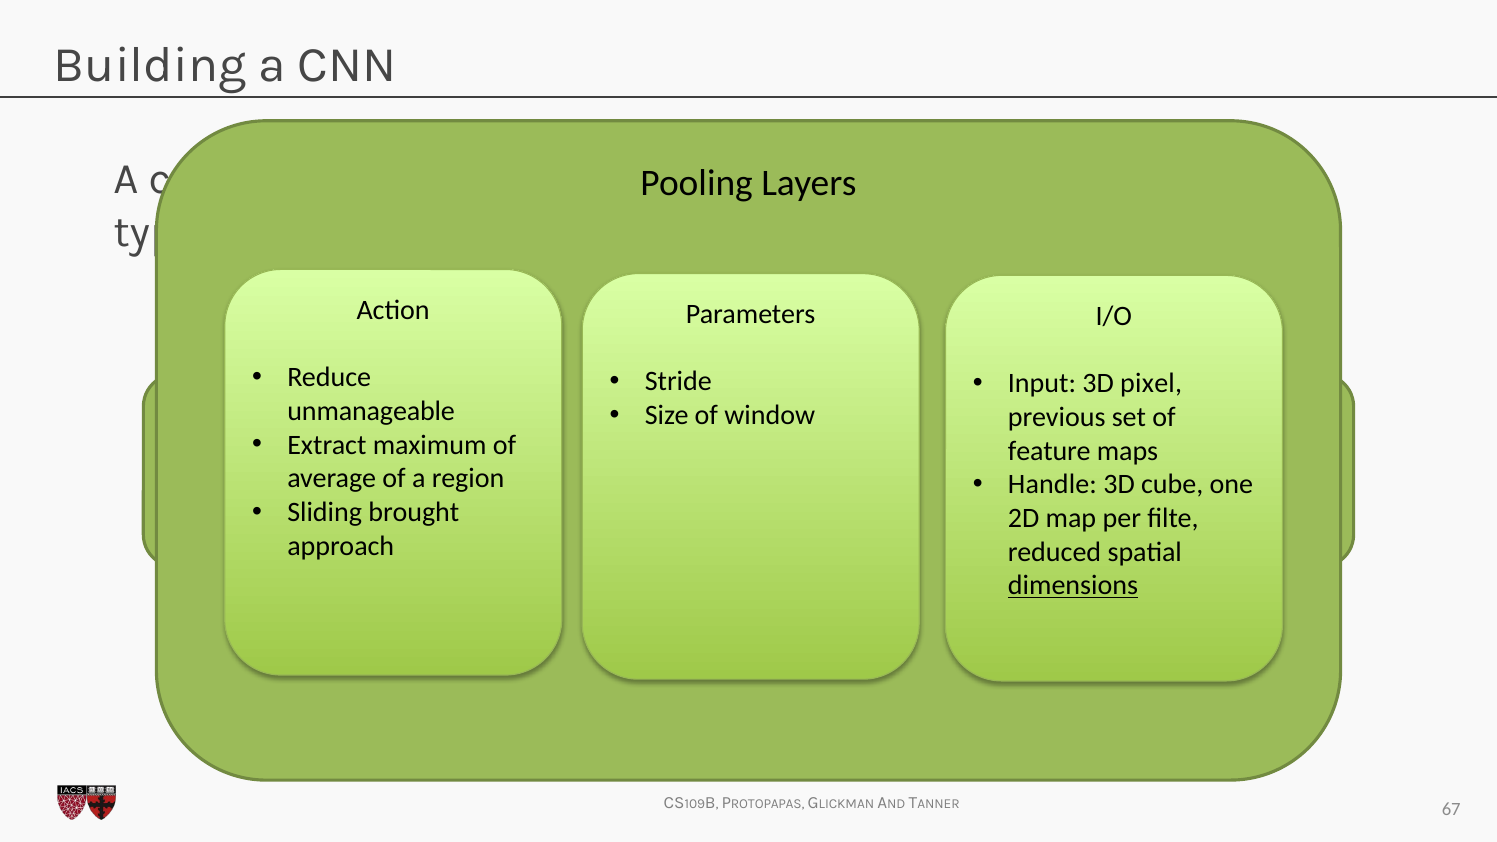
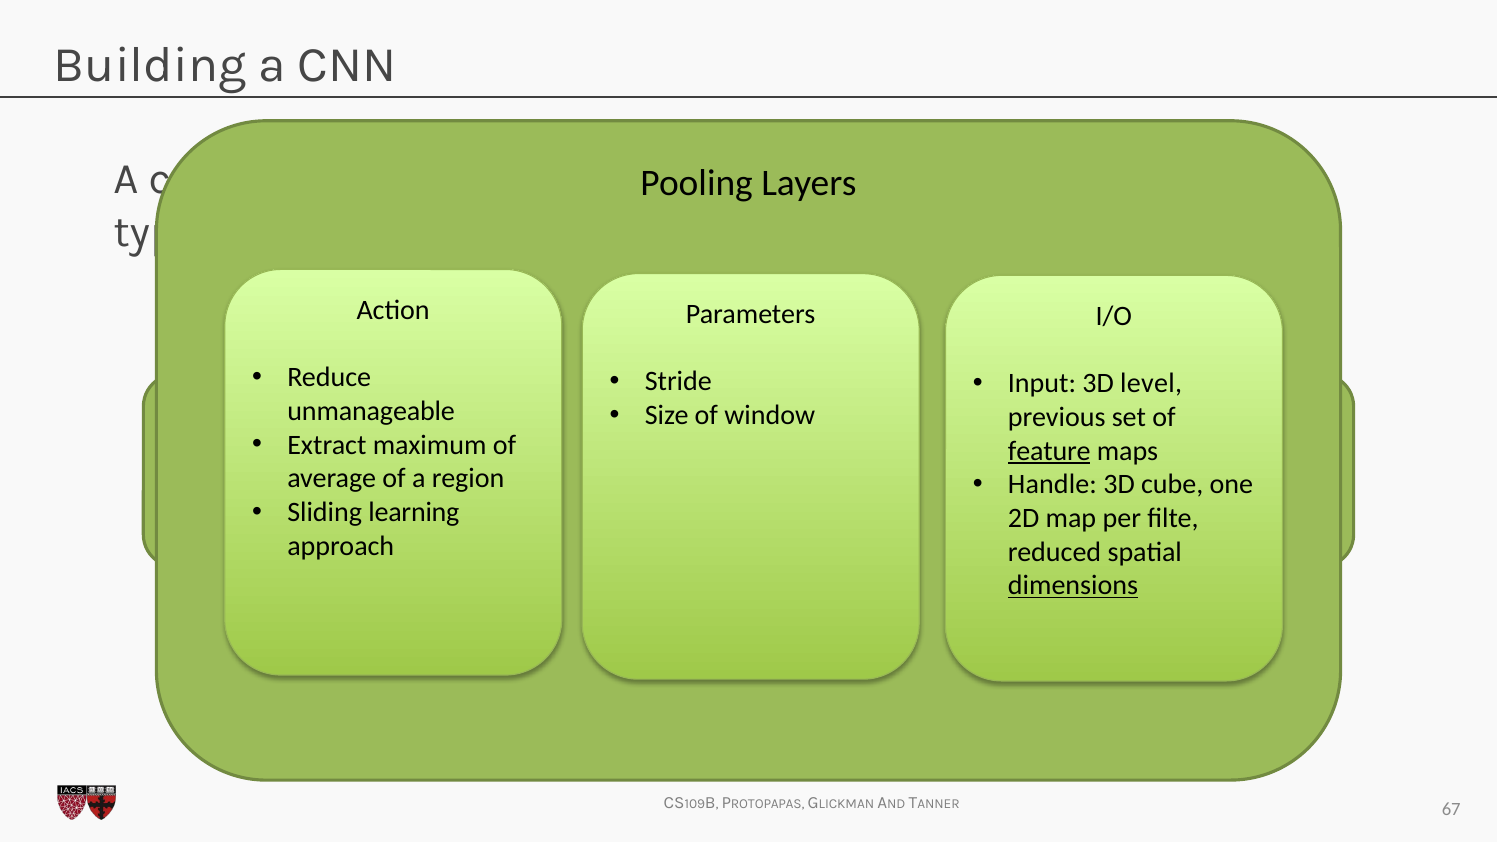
pixel: pixel -> level
feature underline: none -> present
brought: brought -> learning
